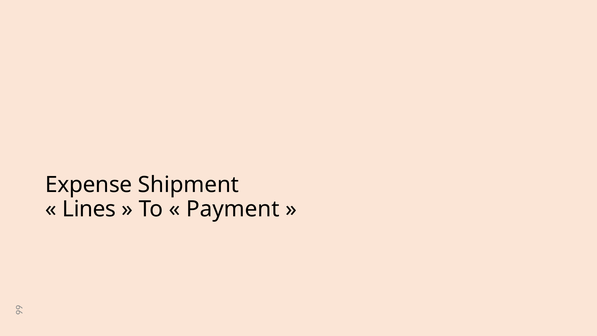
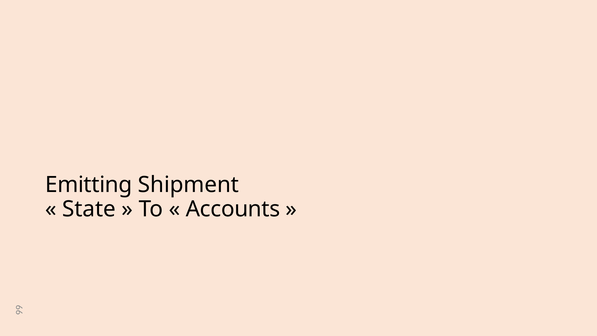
Expense: Expense -> Emitting
Lines: Lines -> State
Payment: Payment -> Accounts
